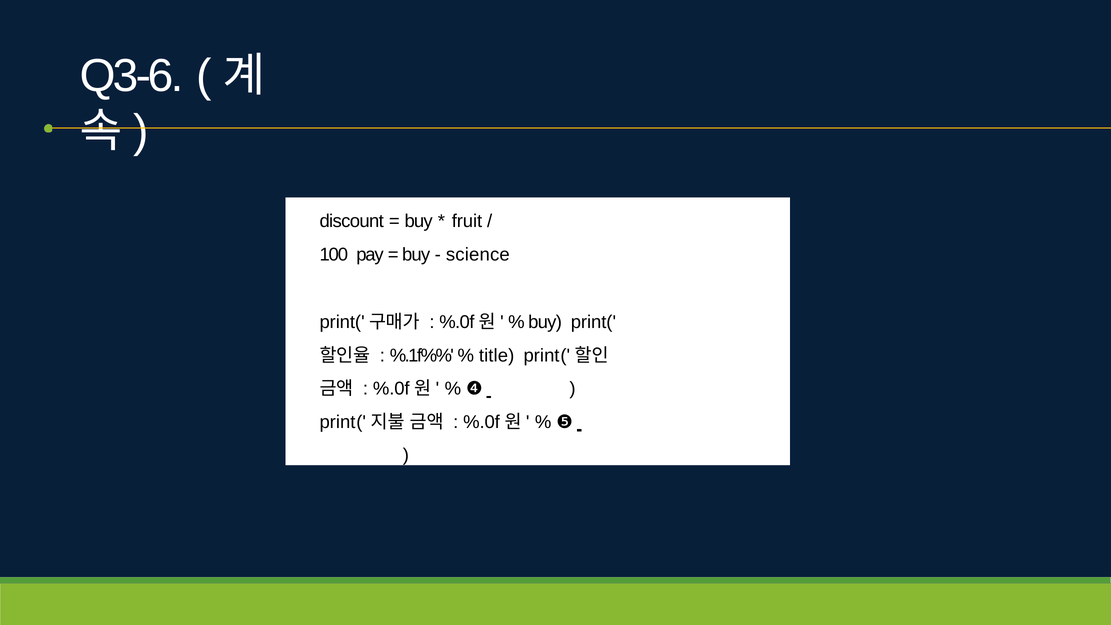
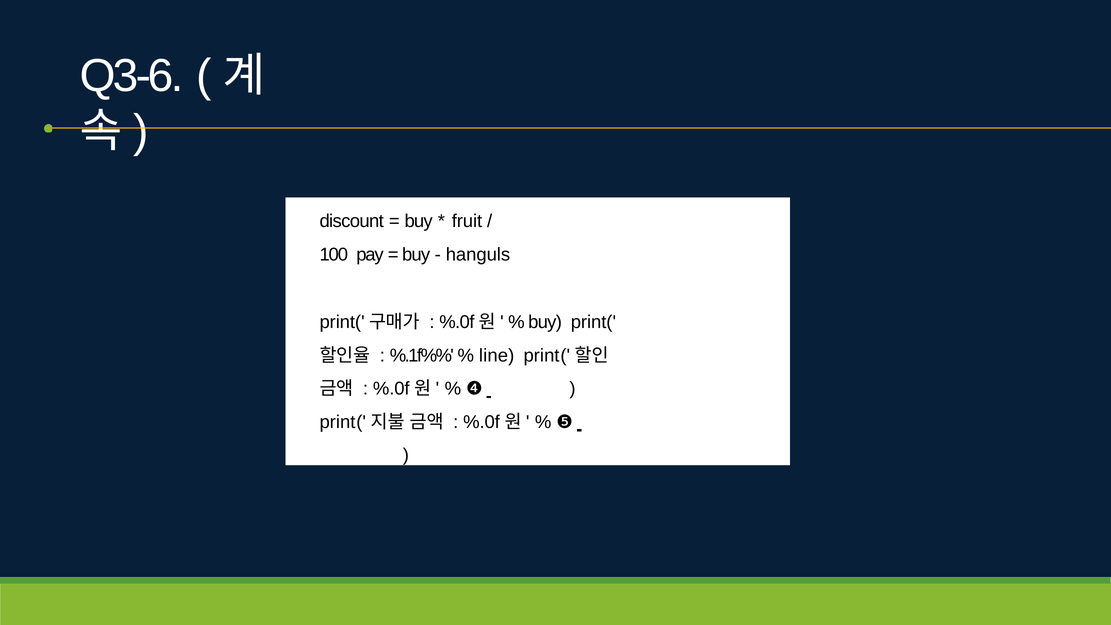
science: science -> hanguls
title: title -> line
